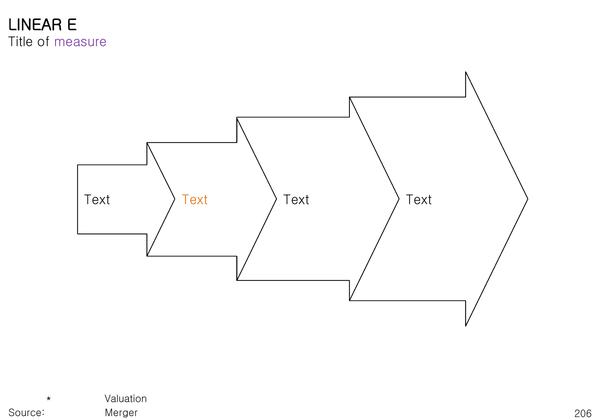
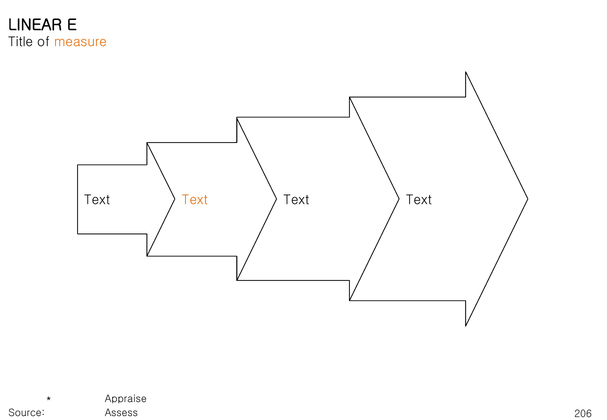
measure colour: purple -> orange
Valuation: Valuation -> Appraise
Merger: Merger -> Assess
